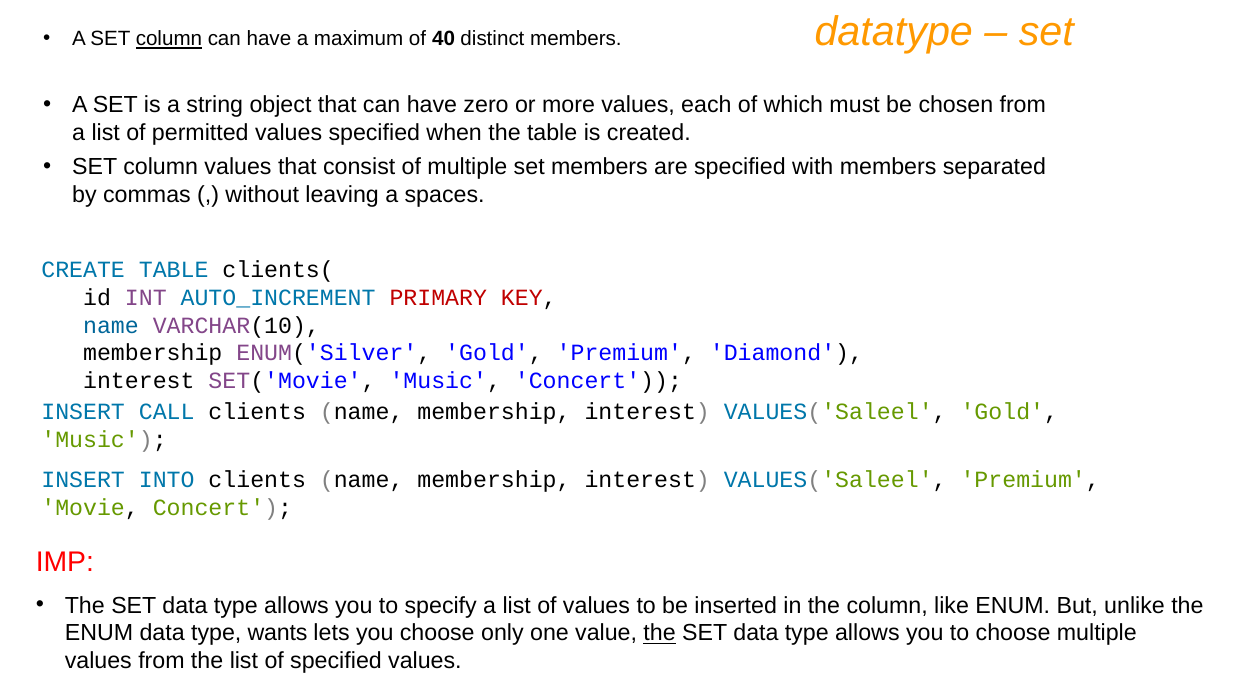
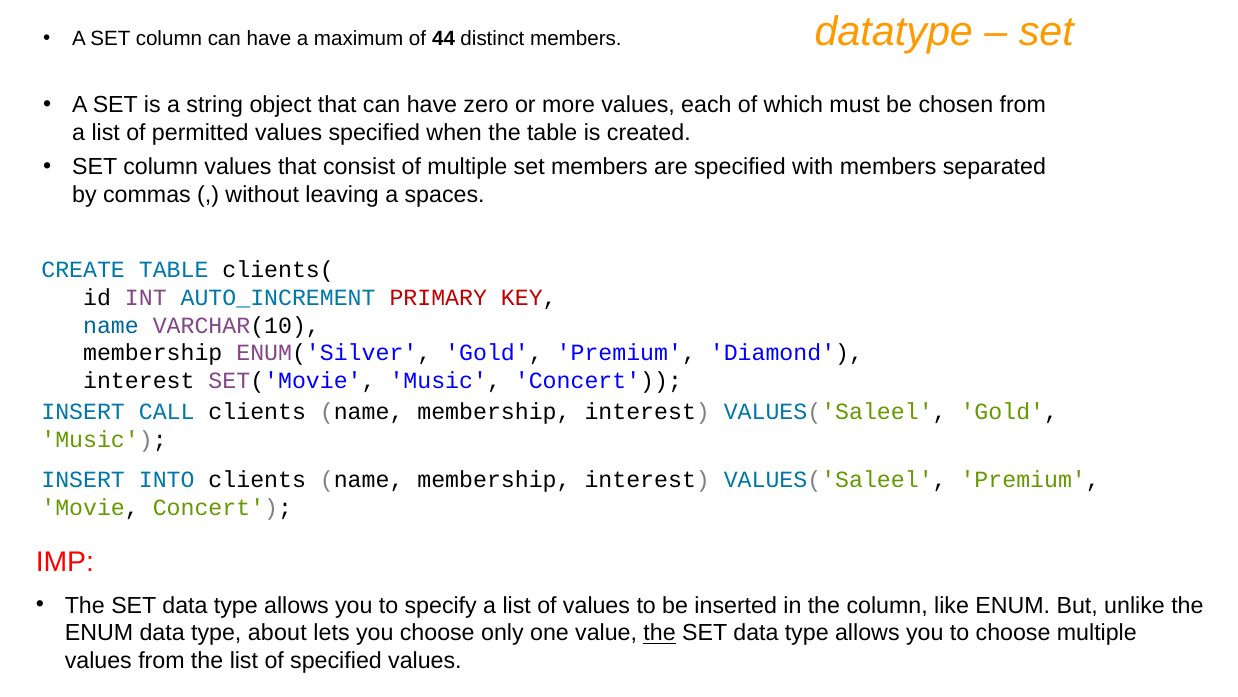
column at (169, 39) underline: present -> none
40: 40 -> 44
wants: wants -> about
